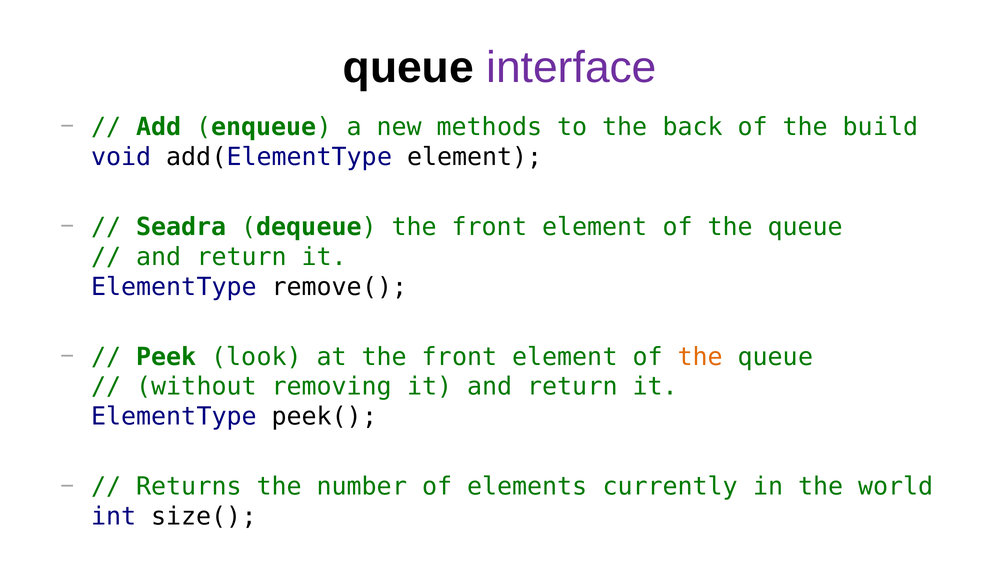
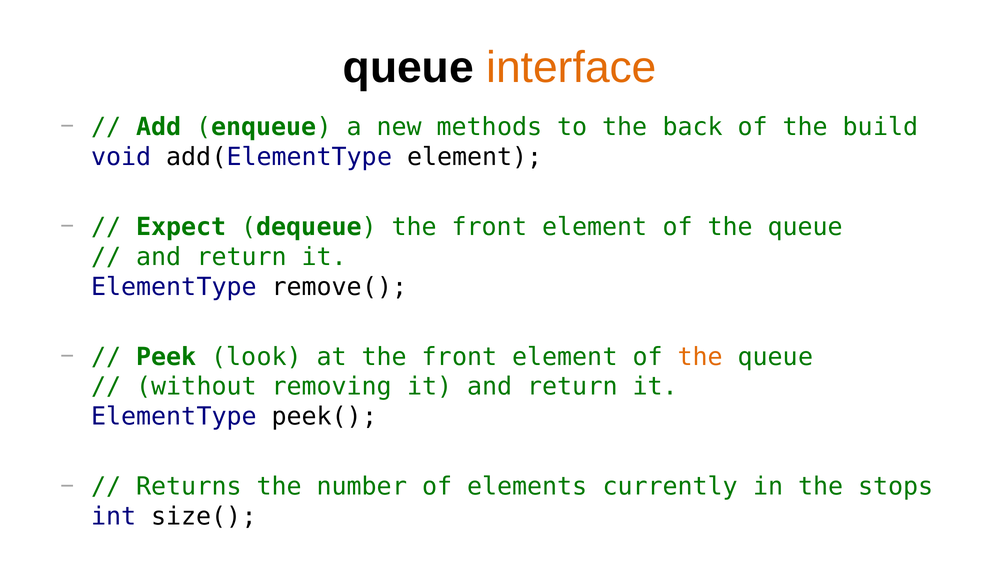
interface colour: purple -> orange
Seadra: Seadra -> Expect
world: world -> stops
